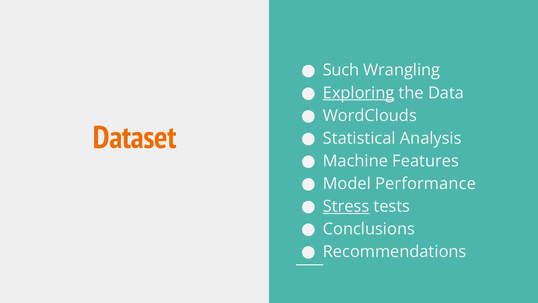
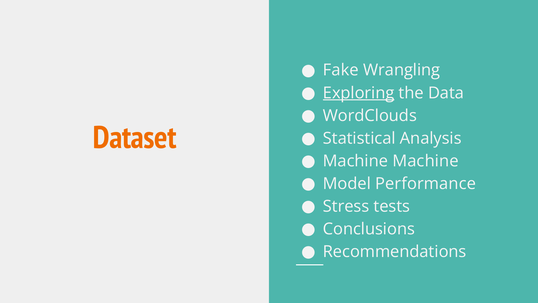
Such: Such -> Fake
Machine Features: Features -> Machine
Stress underline: present -> none
